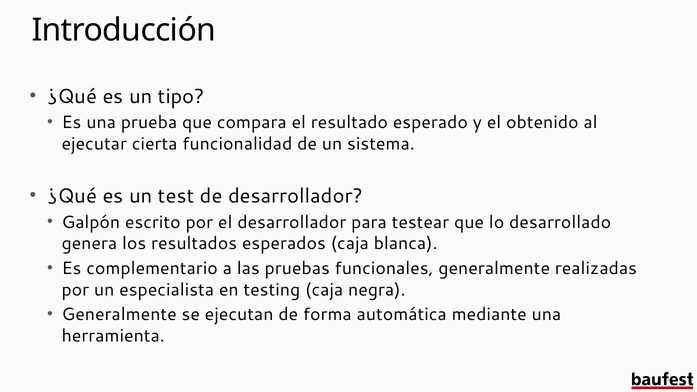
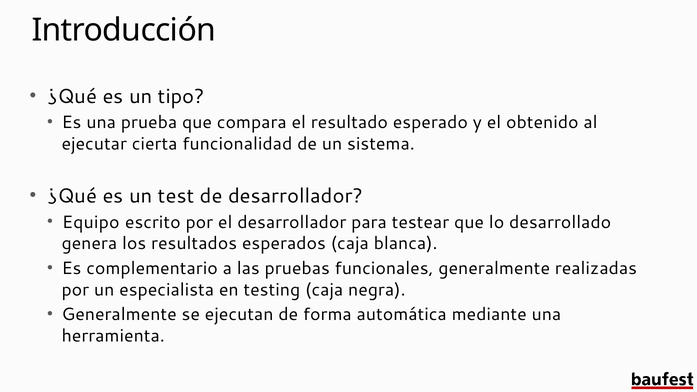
Galpón: Galpón -> Equipo
